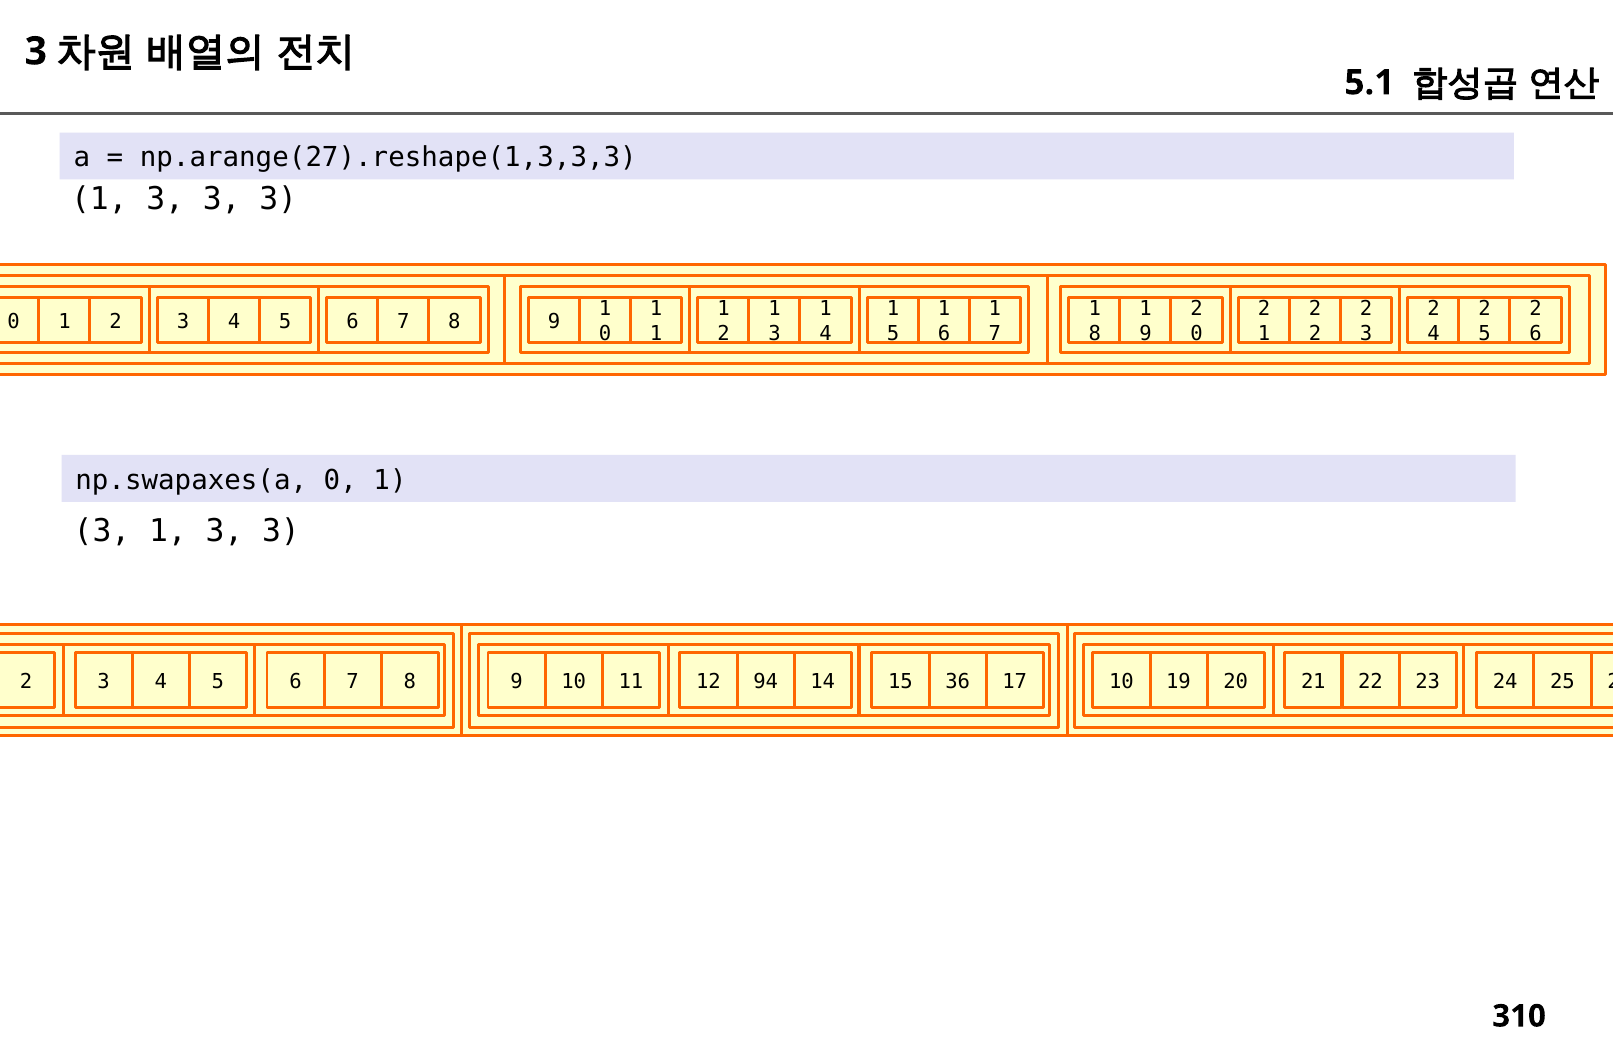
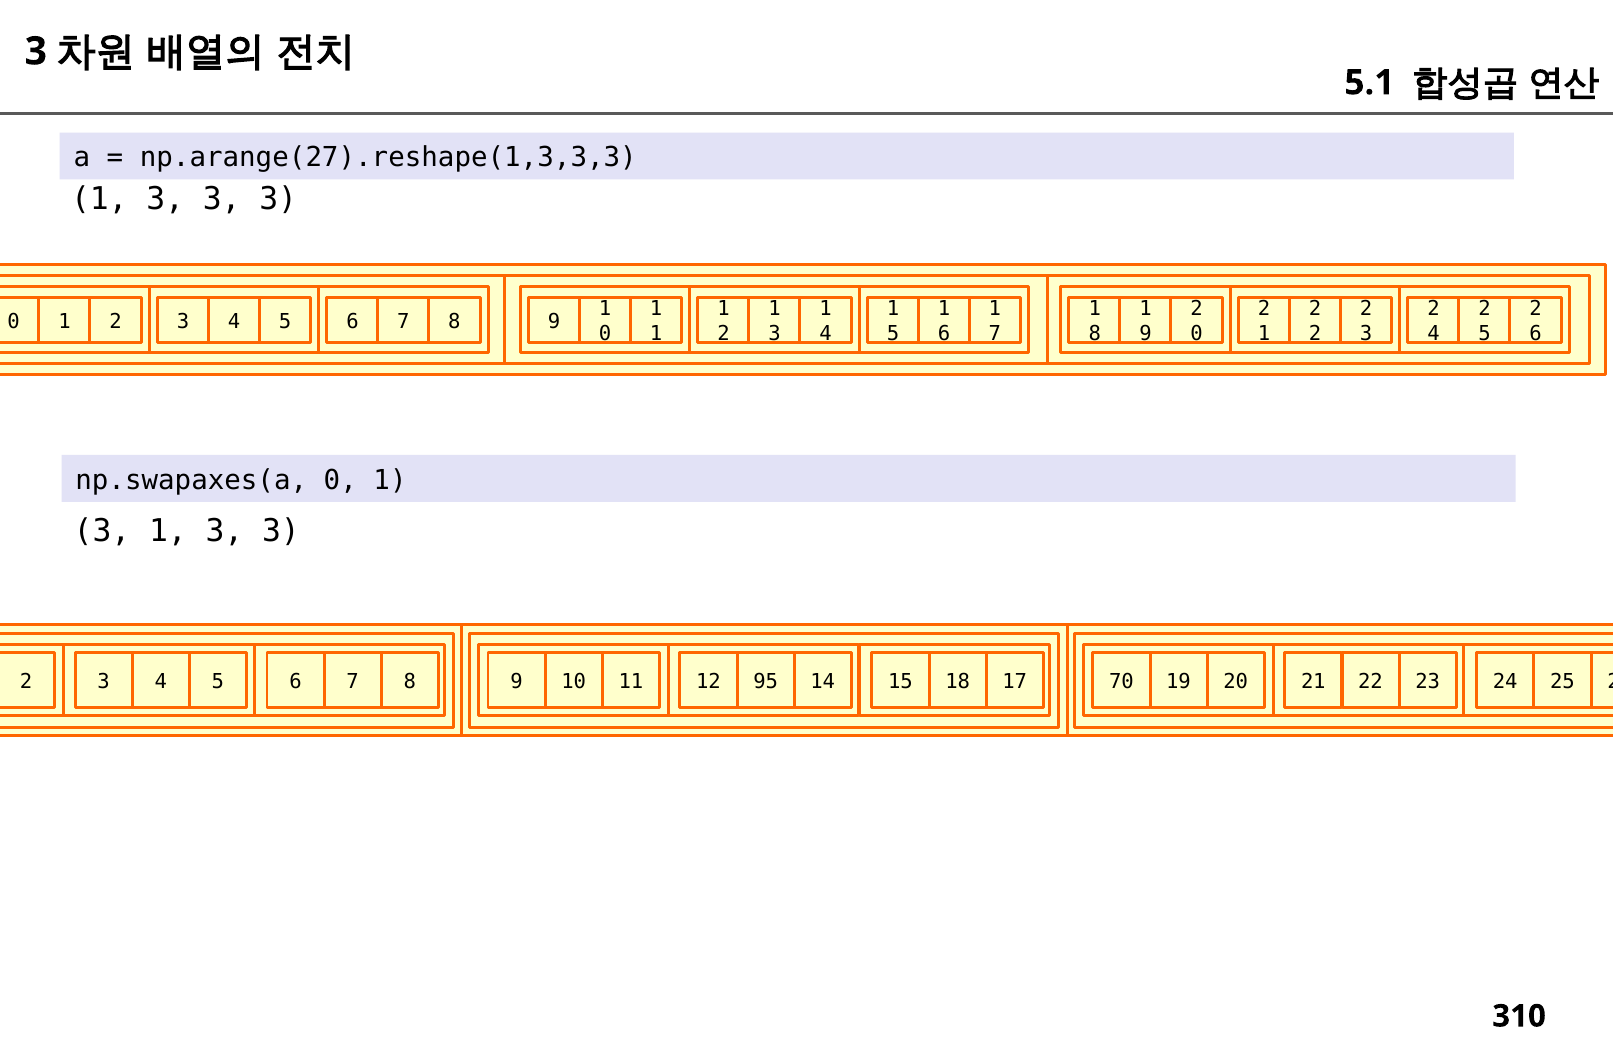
94: 94 -> 95
36: 36 -> 18
17 10: 10 -> 70
